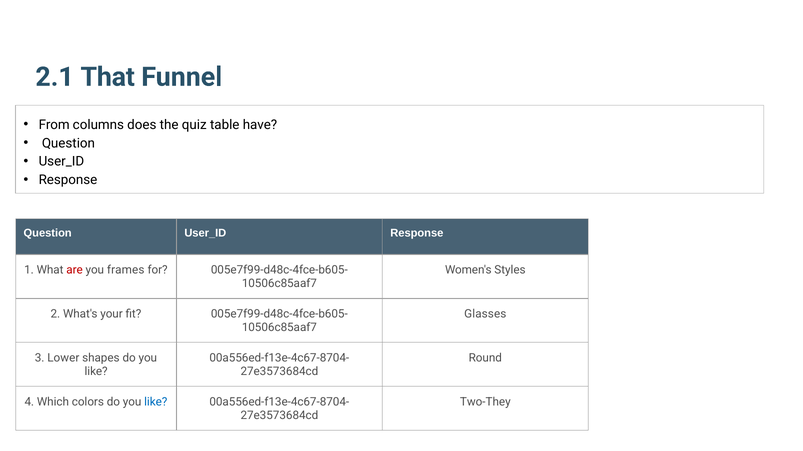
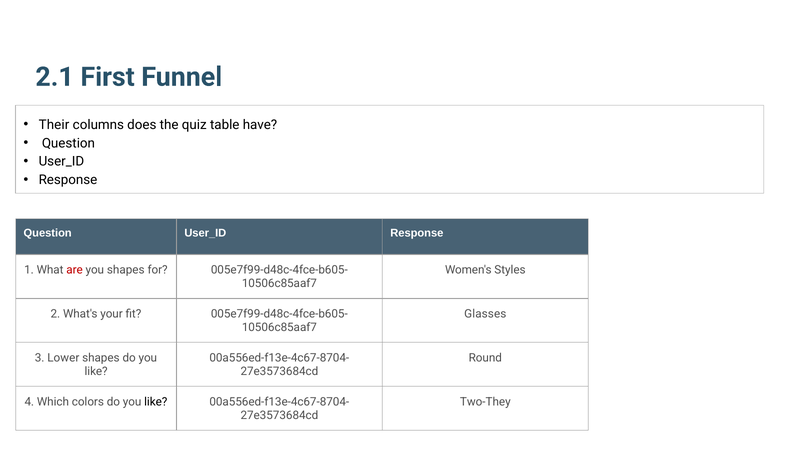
That: That -> First
From: From -> Their
you frames: frames -> shapes
like at (156, 402) colour: blue -> black
